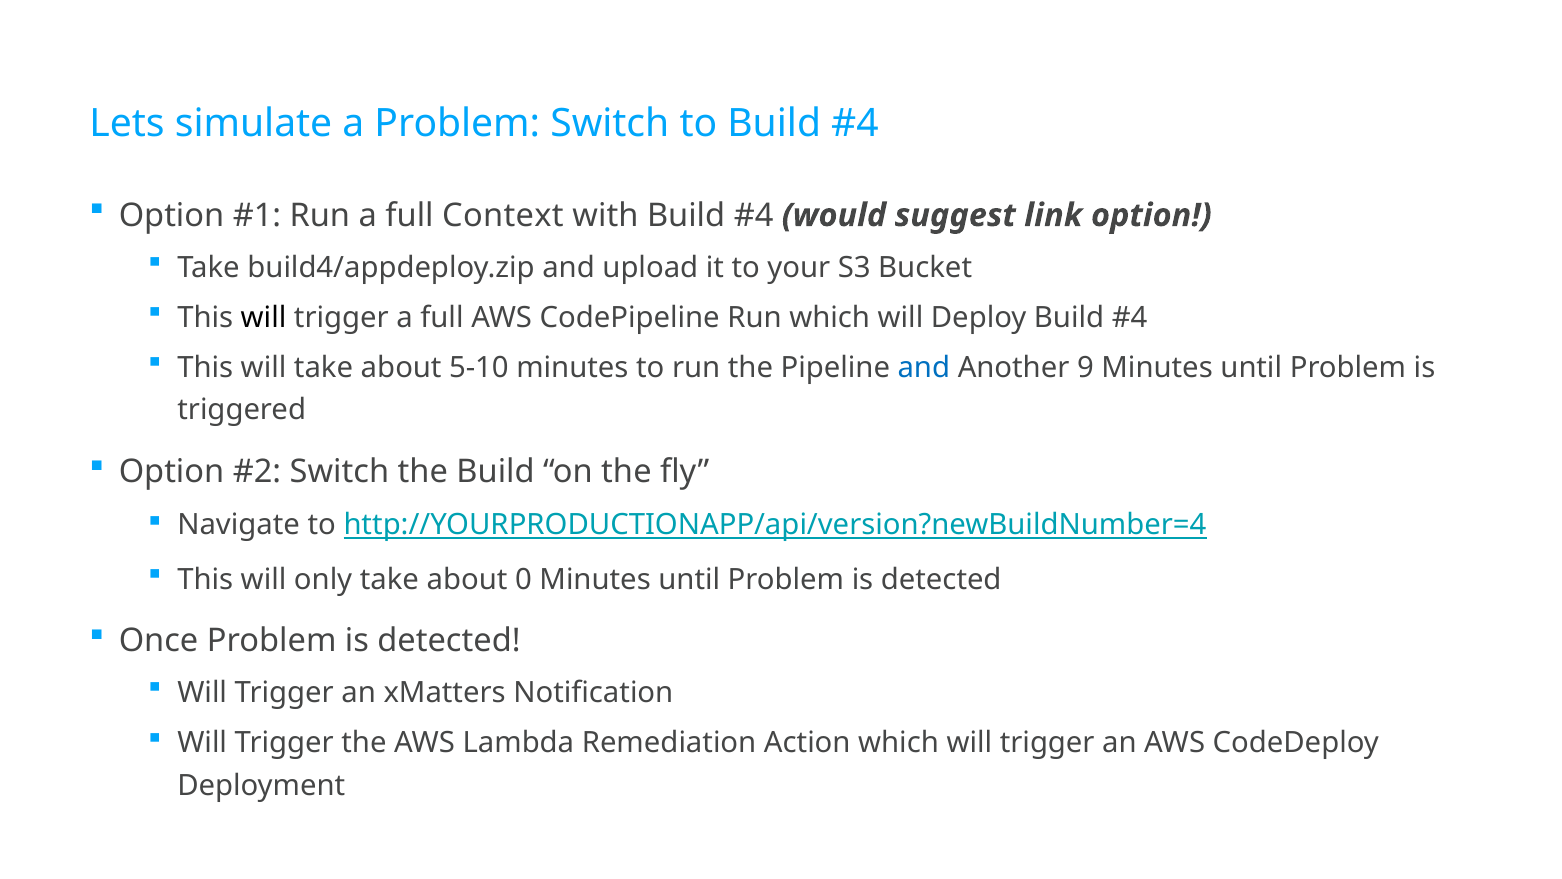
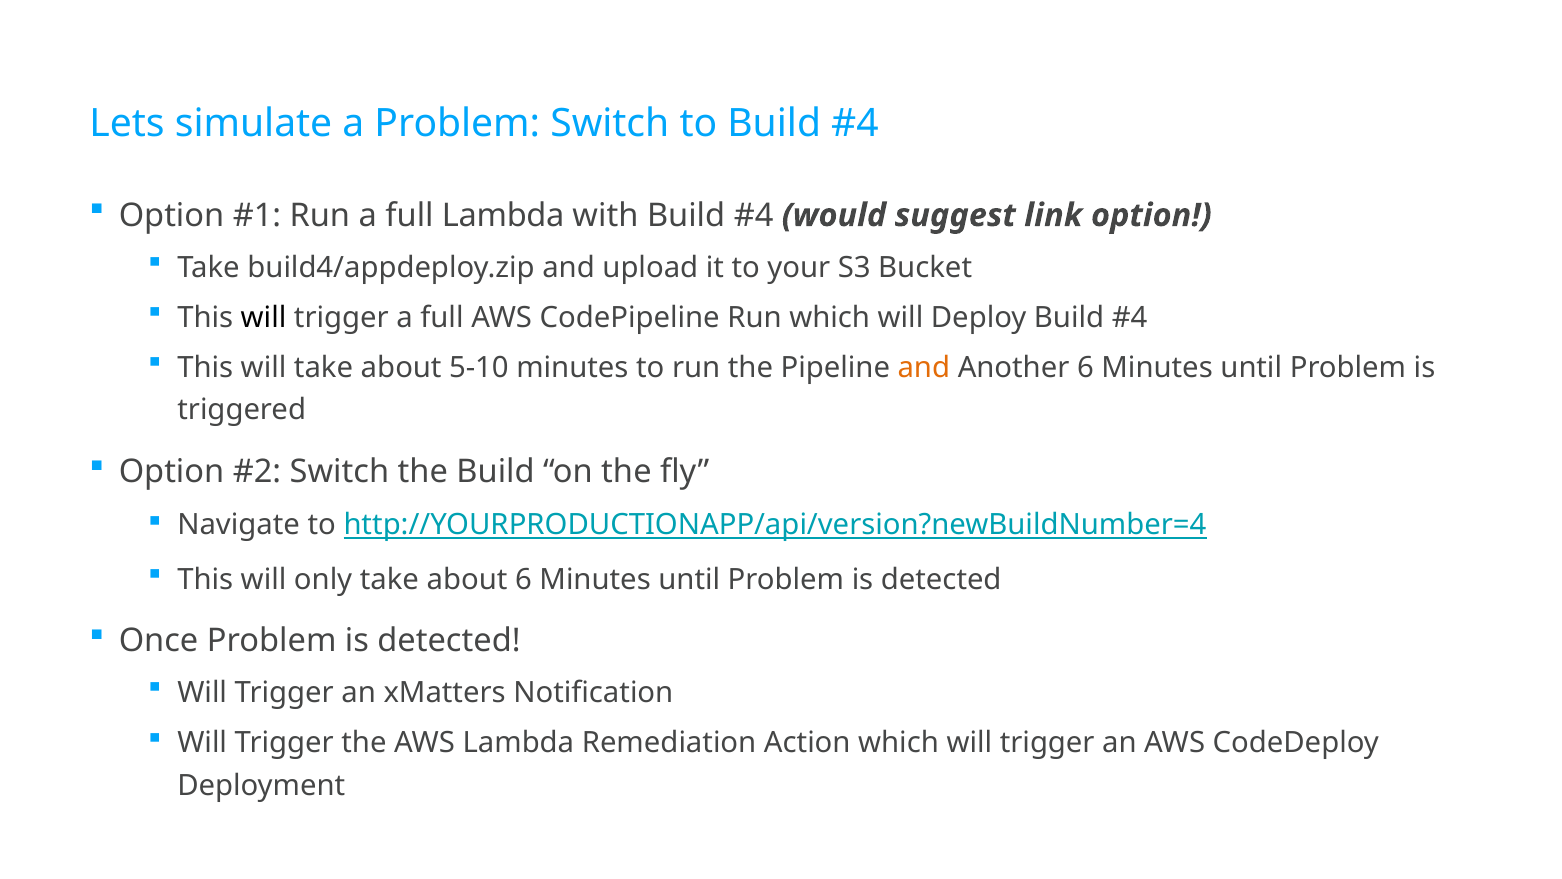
full Context: Context -> Lambda
and at (924, 368) colour: blue -> orange
Another 9: 9 -> 6
about 0: 0 -> 6
